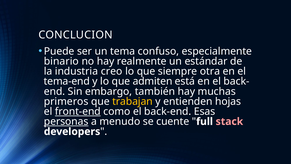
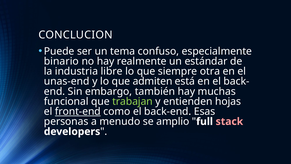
creo: creo -> libre
tema-end: tema-end -> unas-end
primeros: primeros -> funcional
trabajan colour: yellow -> light green
personas underline: present -> none
cuente: cuente -> amplio
